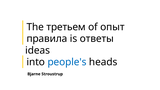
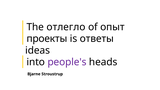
третьем: третьем -> отлегло
правила: правила -> проекты
people's colour: blue -> purple
